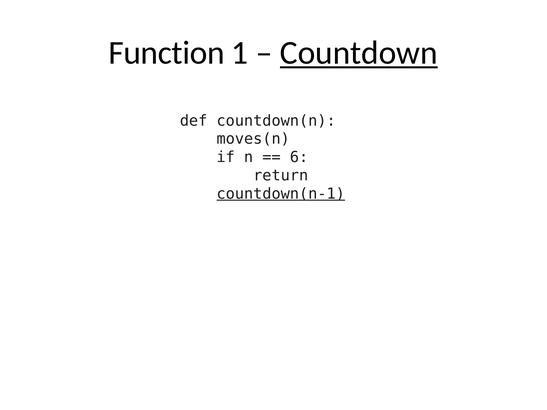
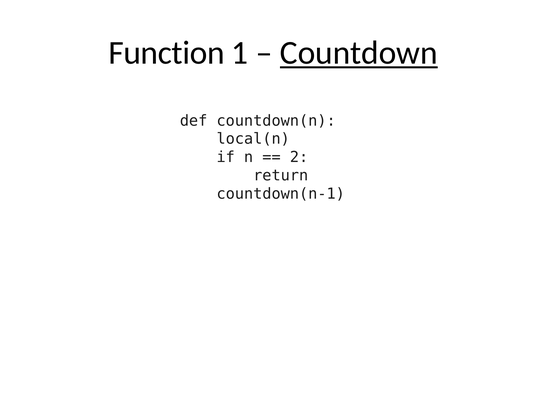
moves(n: moves(n -> local(n
6: 6 -> 2
countdown(n-1 underline: present -> none
